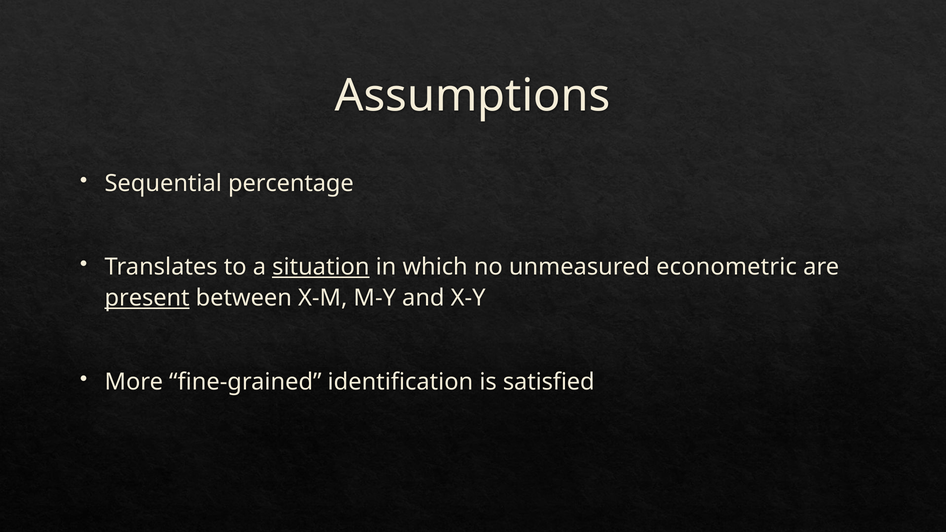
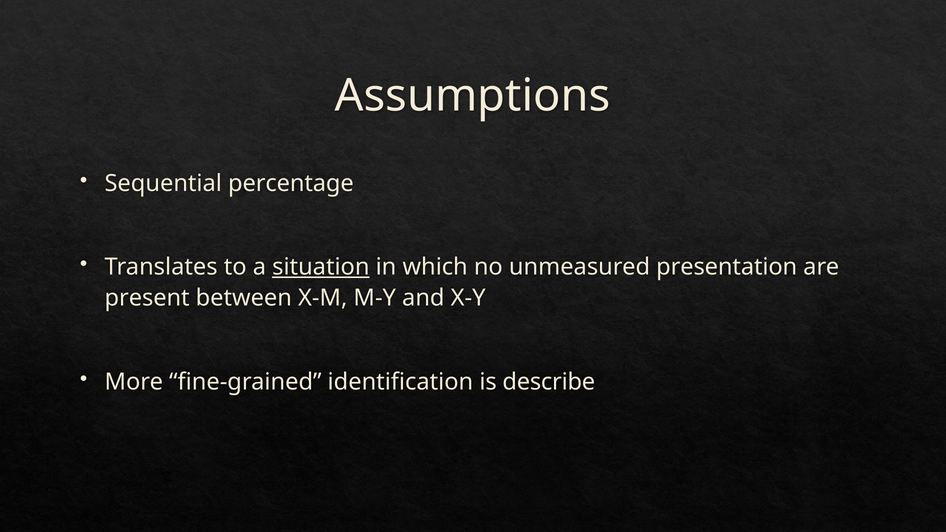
econometric: econometric -> presentation
present underline: present -> none
satisfied: satisfied -> describe
